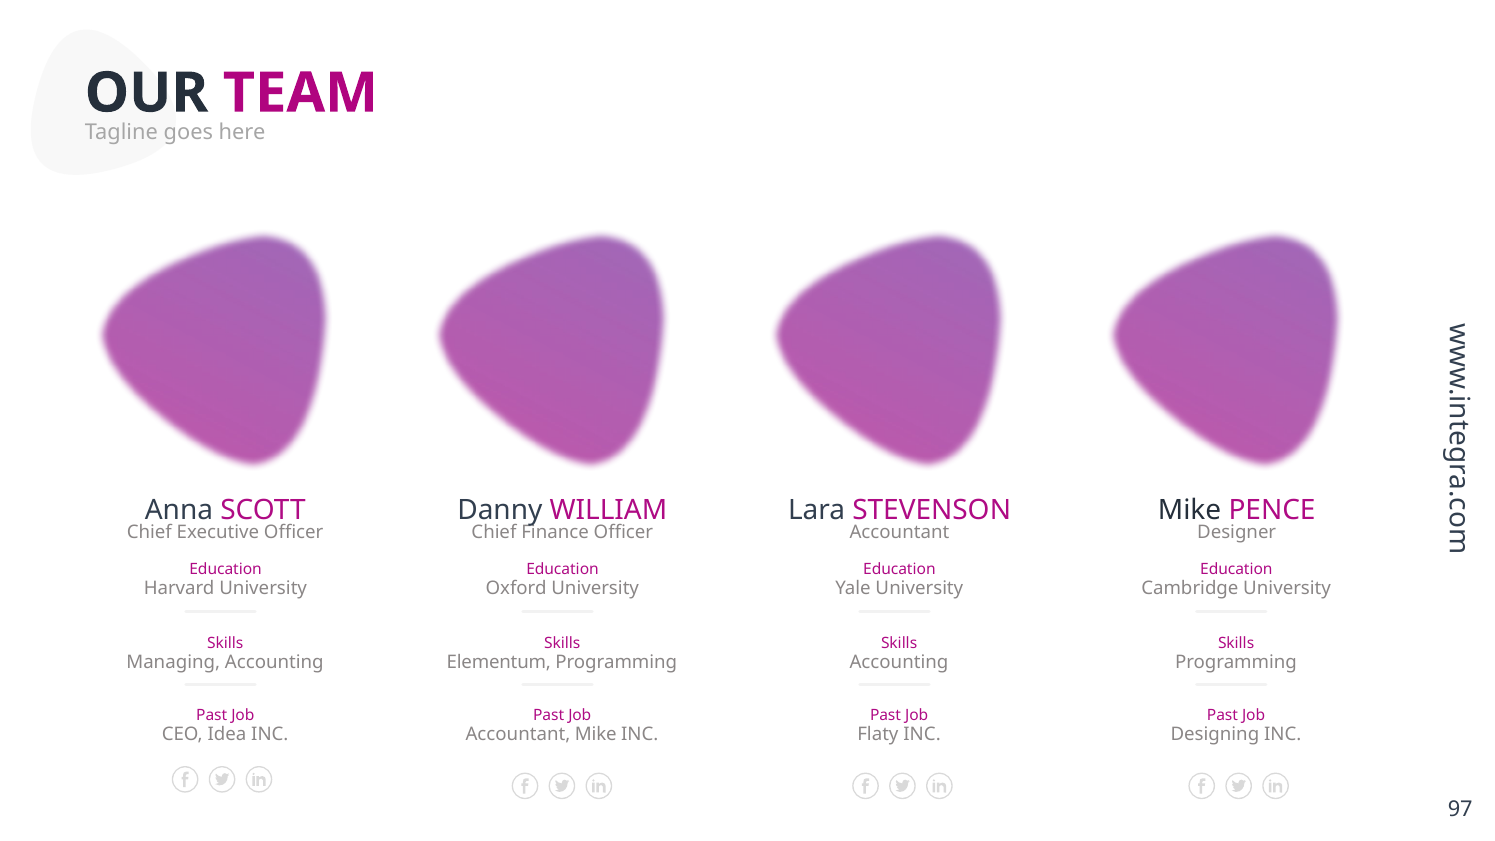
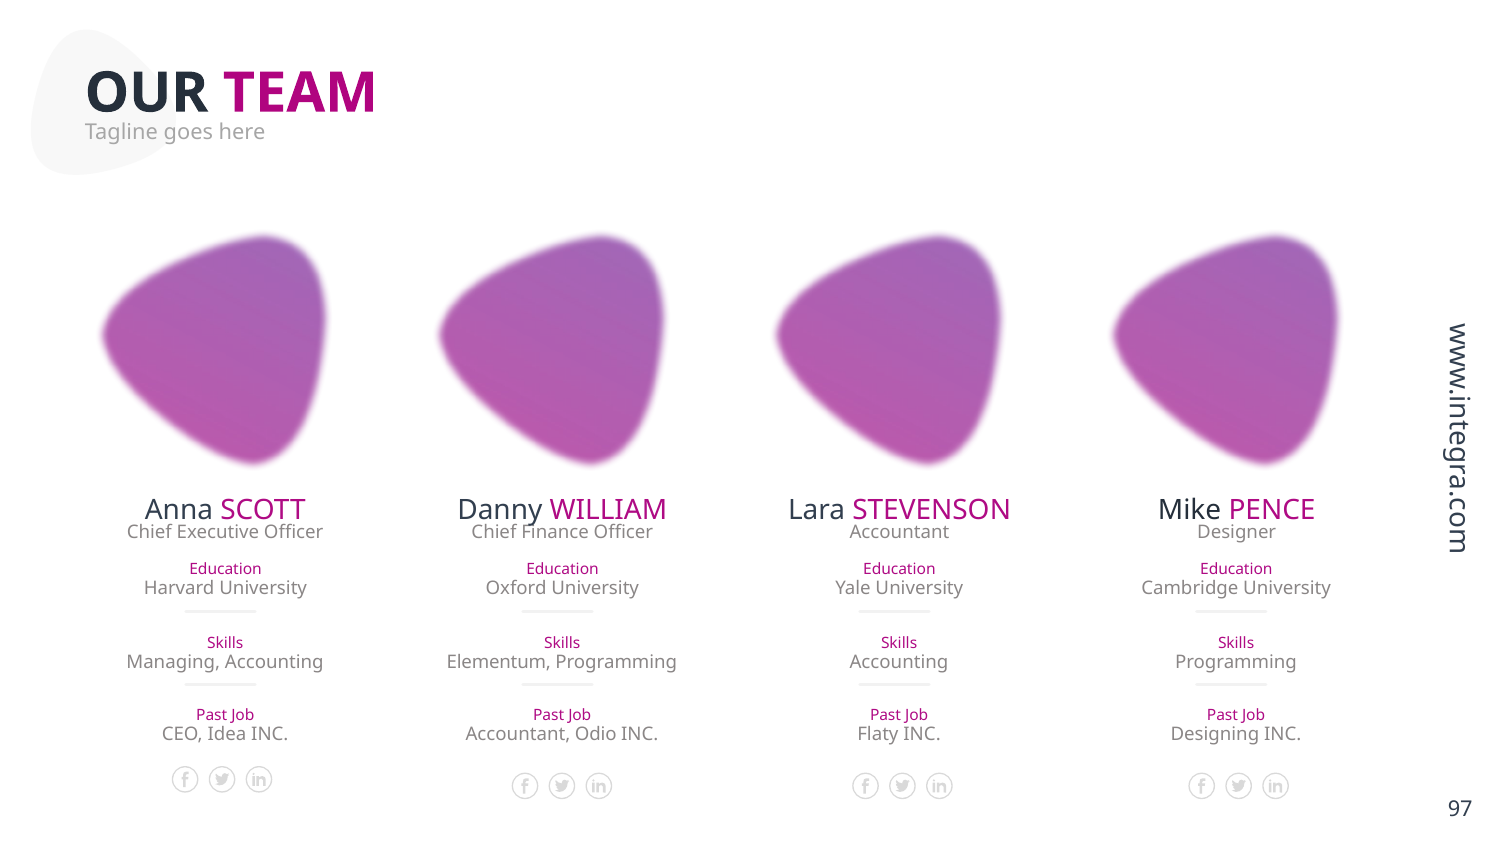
Accountant Mike: Mike -> Odio
